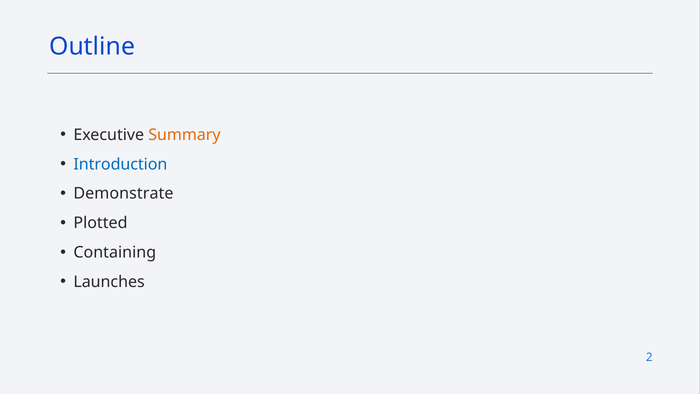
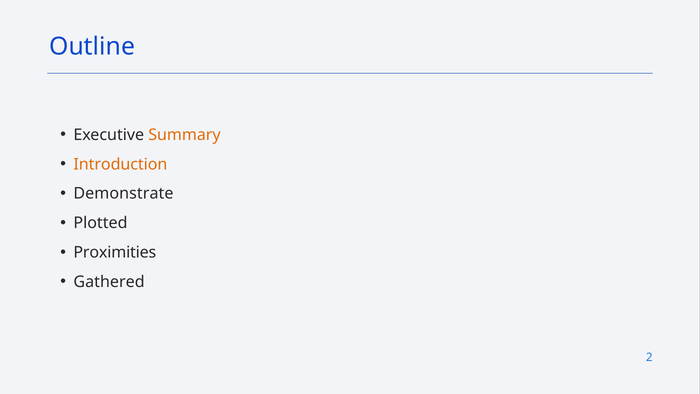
Introduction colour: blue -> orange
Containing: Containing -> Proximities
Launches: Launches -> Gathered
